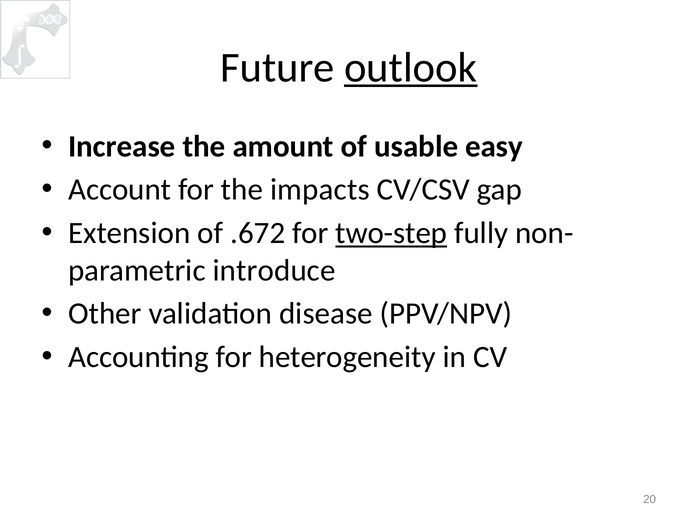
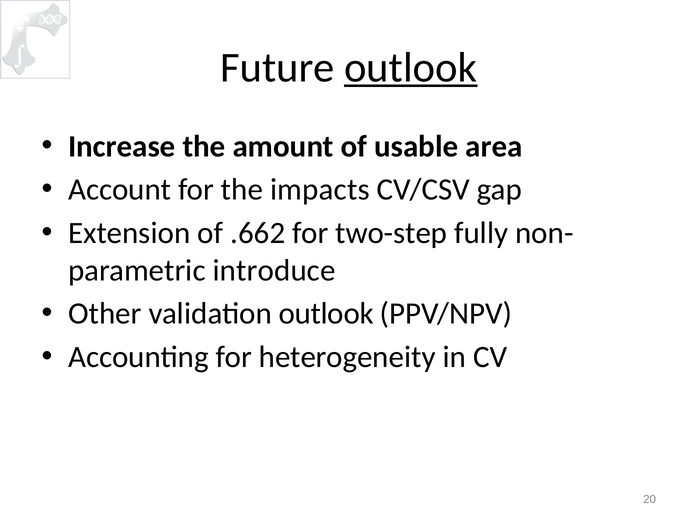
easy: easy -> area
.672: .672 -> .662
two-step underline: present -> none
validation disease: disease -> outlook
